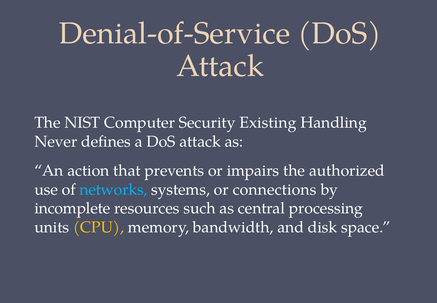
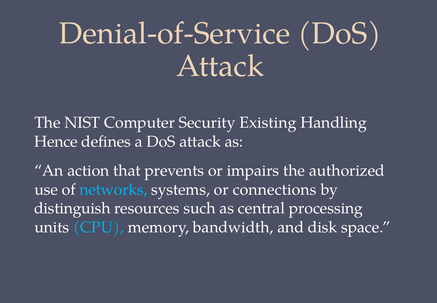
Never: Never -> Hence
incomplete: incomplete -> distinguish
CPU colour: yellow -> light blue
